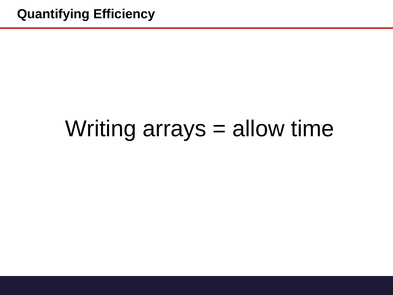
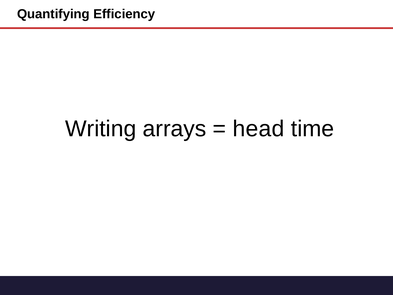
allow: allow -> head
